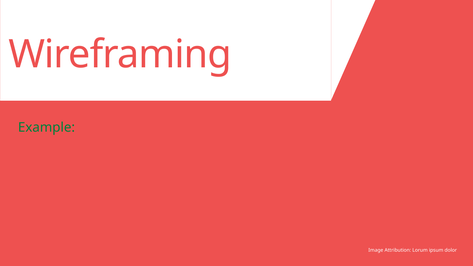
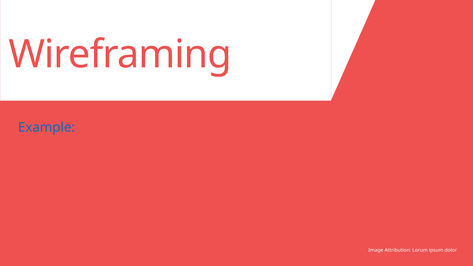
Example colour: green -> blue
